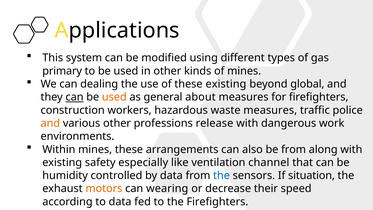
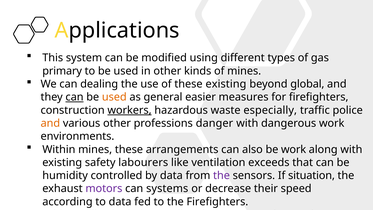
general about: about -> easier
workers underline: none -> present
waste measures: measures -> especially
release: release -> danger
be from: from -> work
especially: especially -> labourers
channel: channel -> exceeds
the at (222, 175) colour: blue -> purple
motors colour: orange -> purple
can wearing: wearing -> systems
